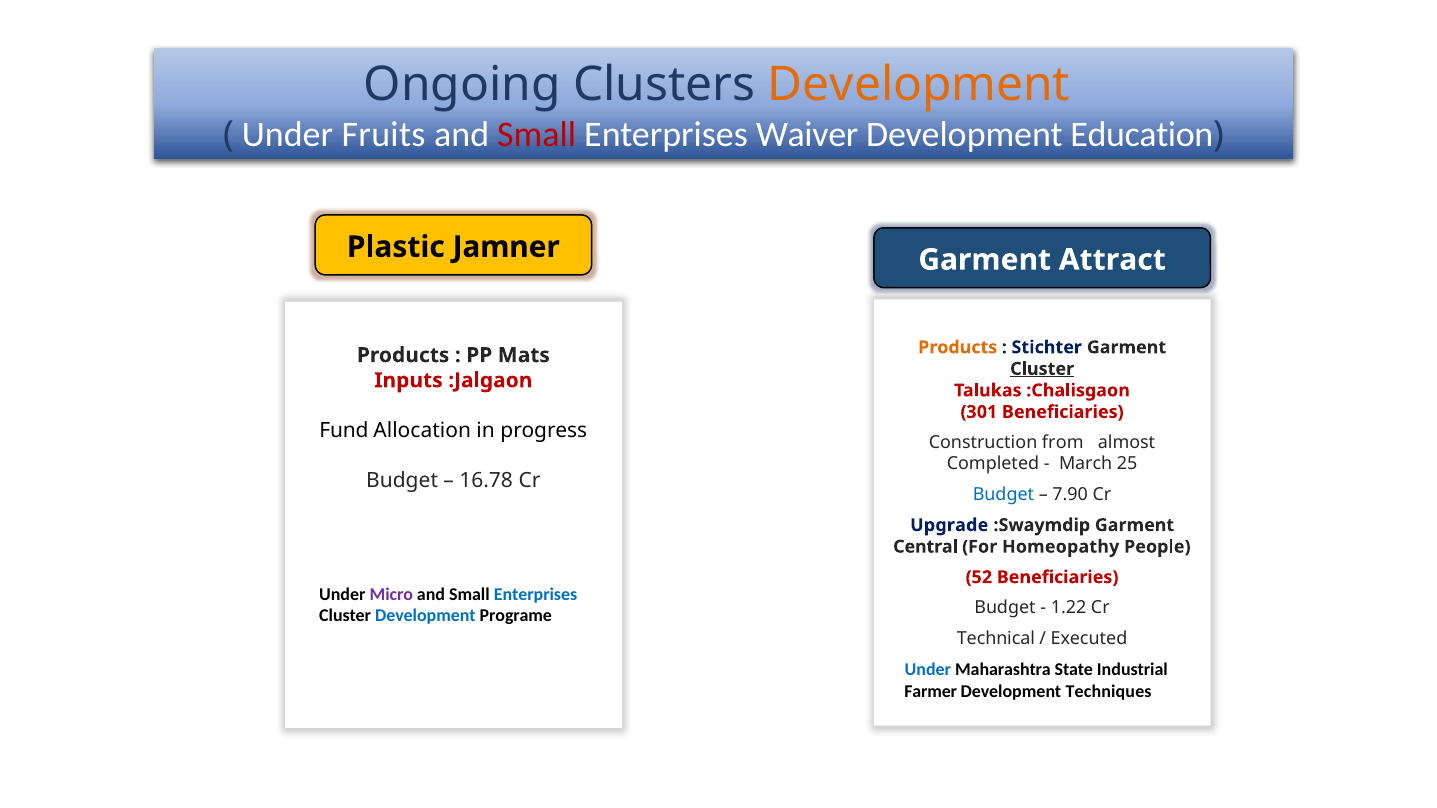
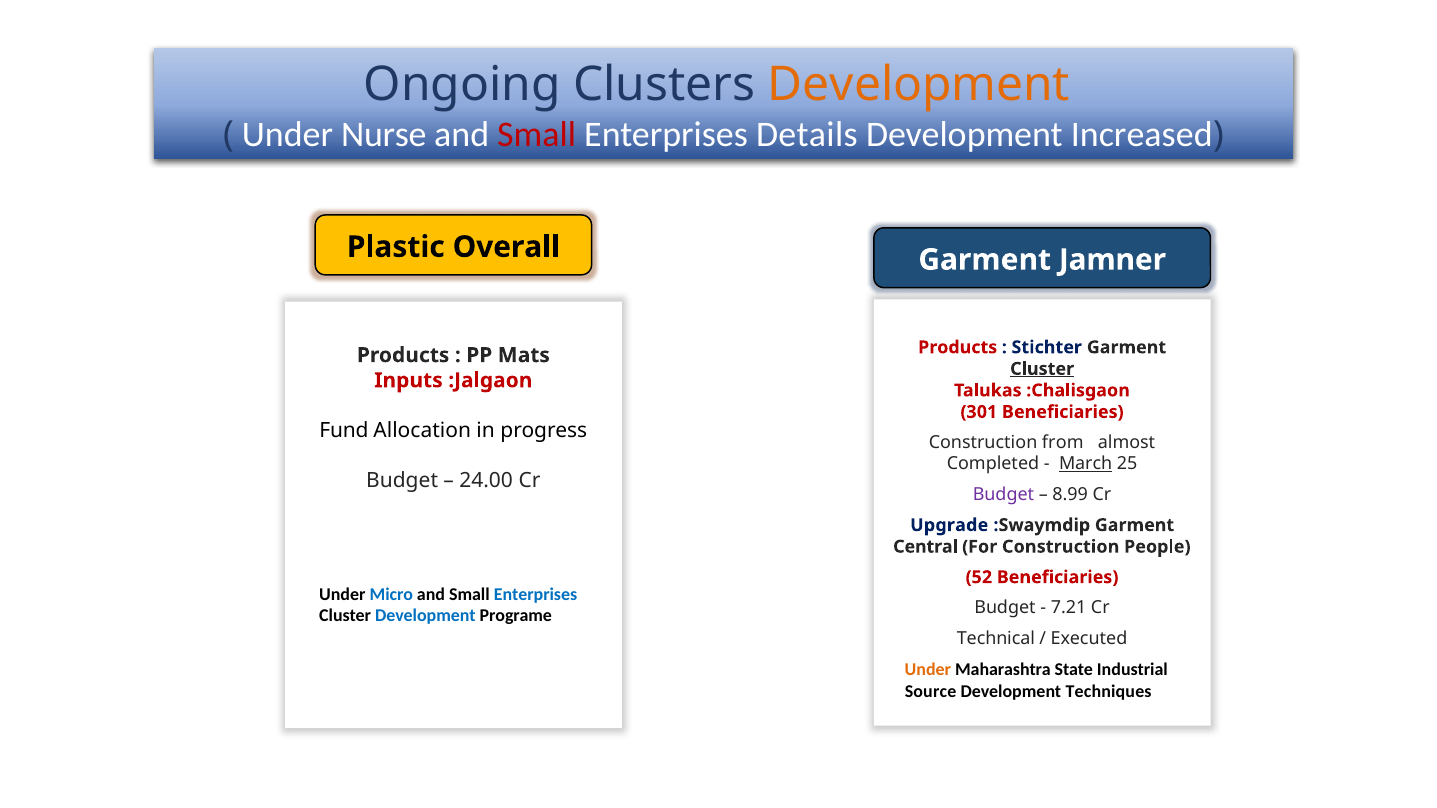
Fruits: Fruits -> Nurse
Waiver: Waiver -> Details
Education: Education -> Increased
Jamner: Jamner -> Overall
Attract: Attract -> Jamner
Products at (958, 347) colour: orange -> red
March underline: none -> present
16.78: 16.78 -> 24.00
Budget at (1003, 495) colour: blue -> purple
7.90: 7.90 -> 8.99
For Homeopathy: Homeopathy -> Construction
Micro colour: purple -> blue
1.22: 1.22 -> 7.21
Under at (928, 670) colour: blue -> orange
Farmer: Farmer -> Source
